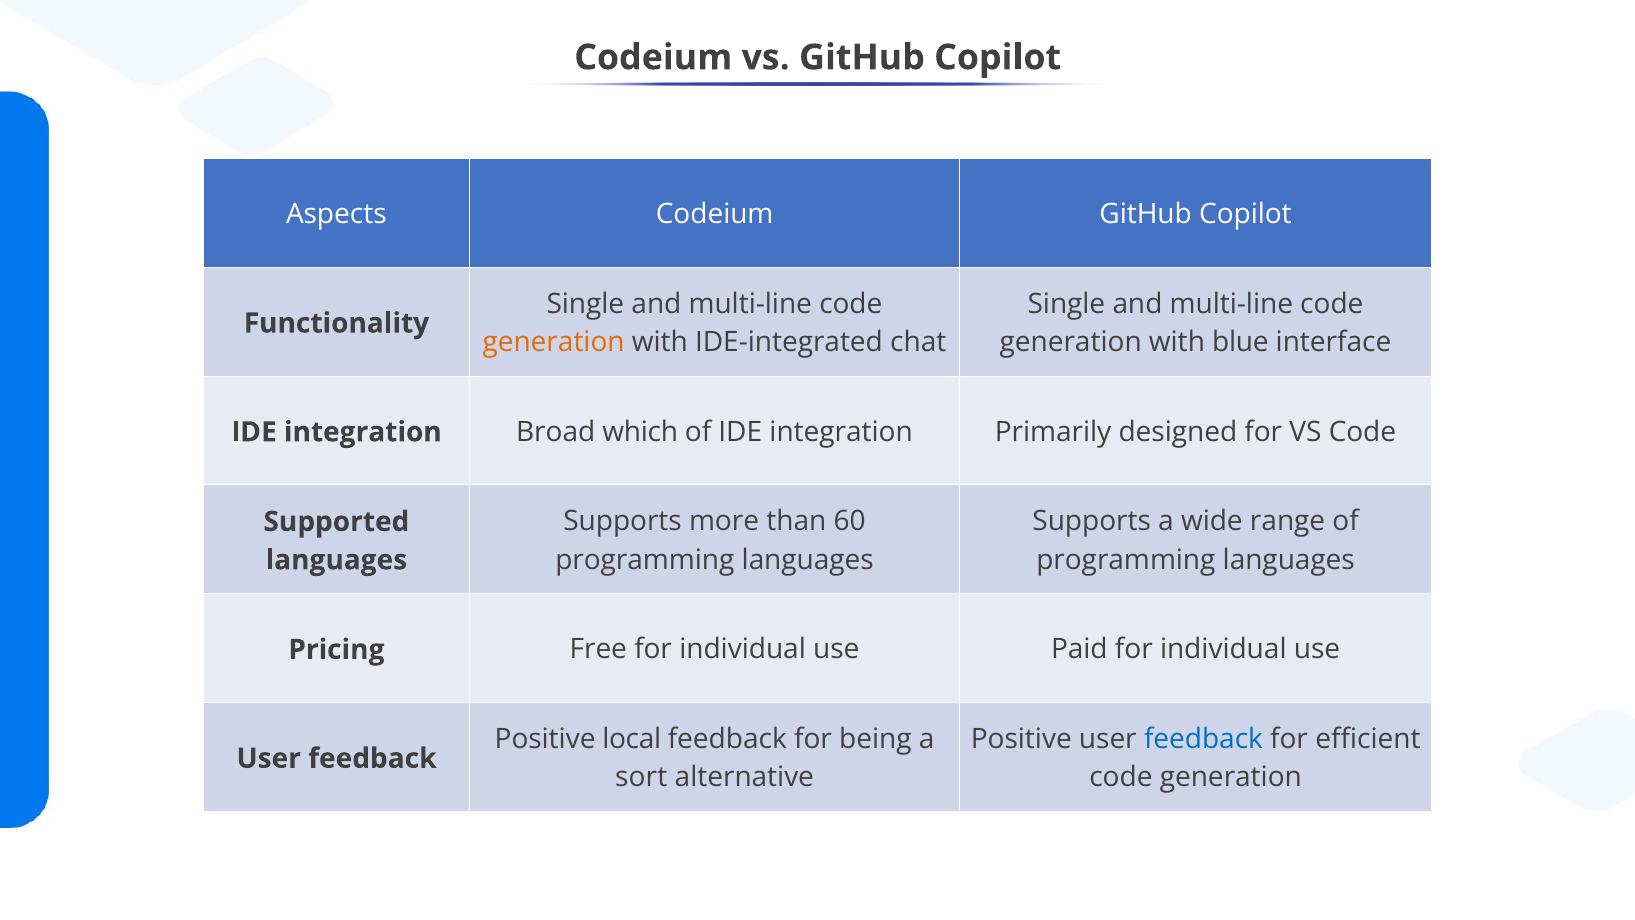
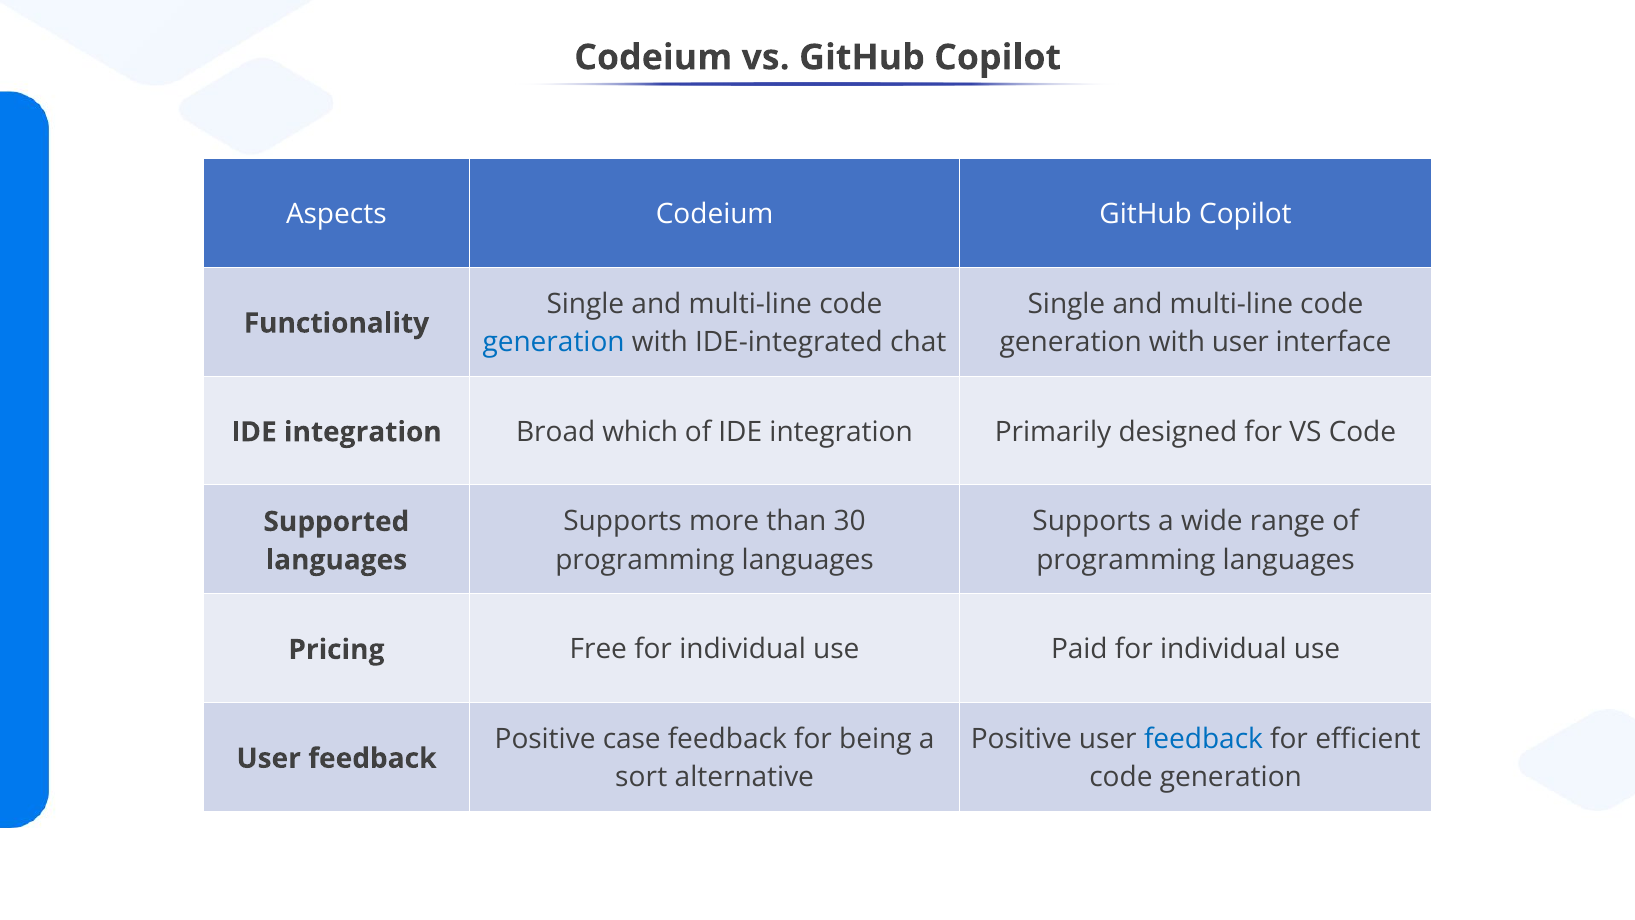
generation at (554, 342) colour: orange -> blue
with blue: blue -> user
60: 60 -> 30
local: local -> case
